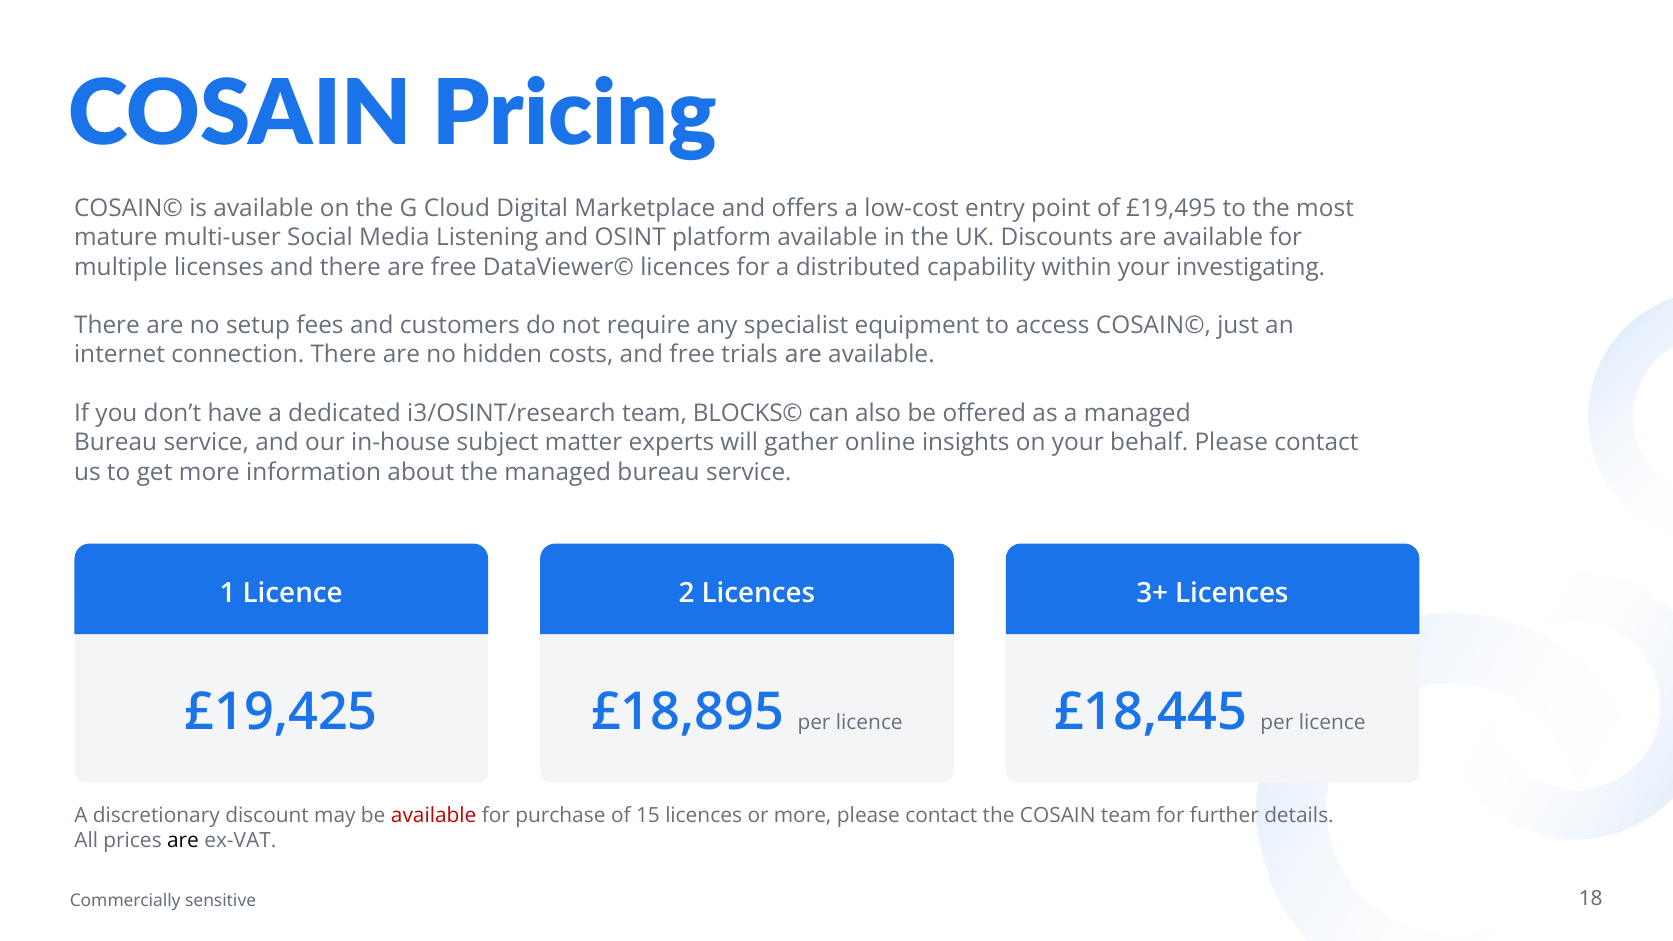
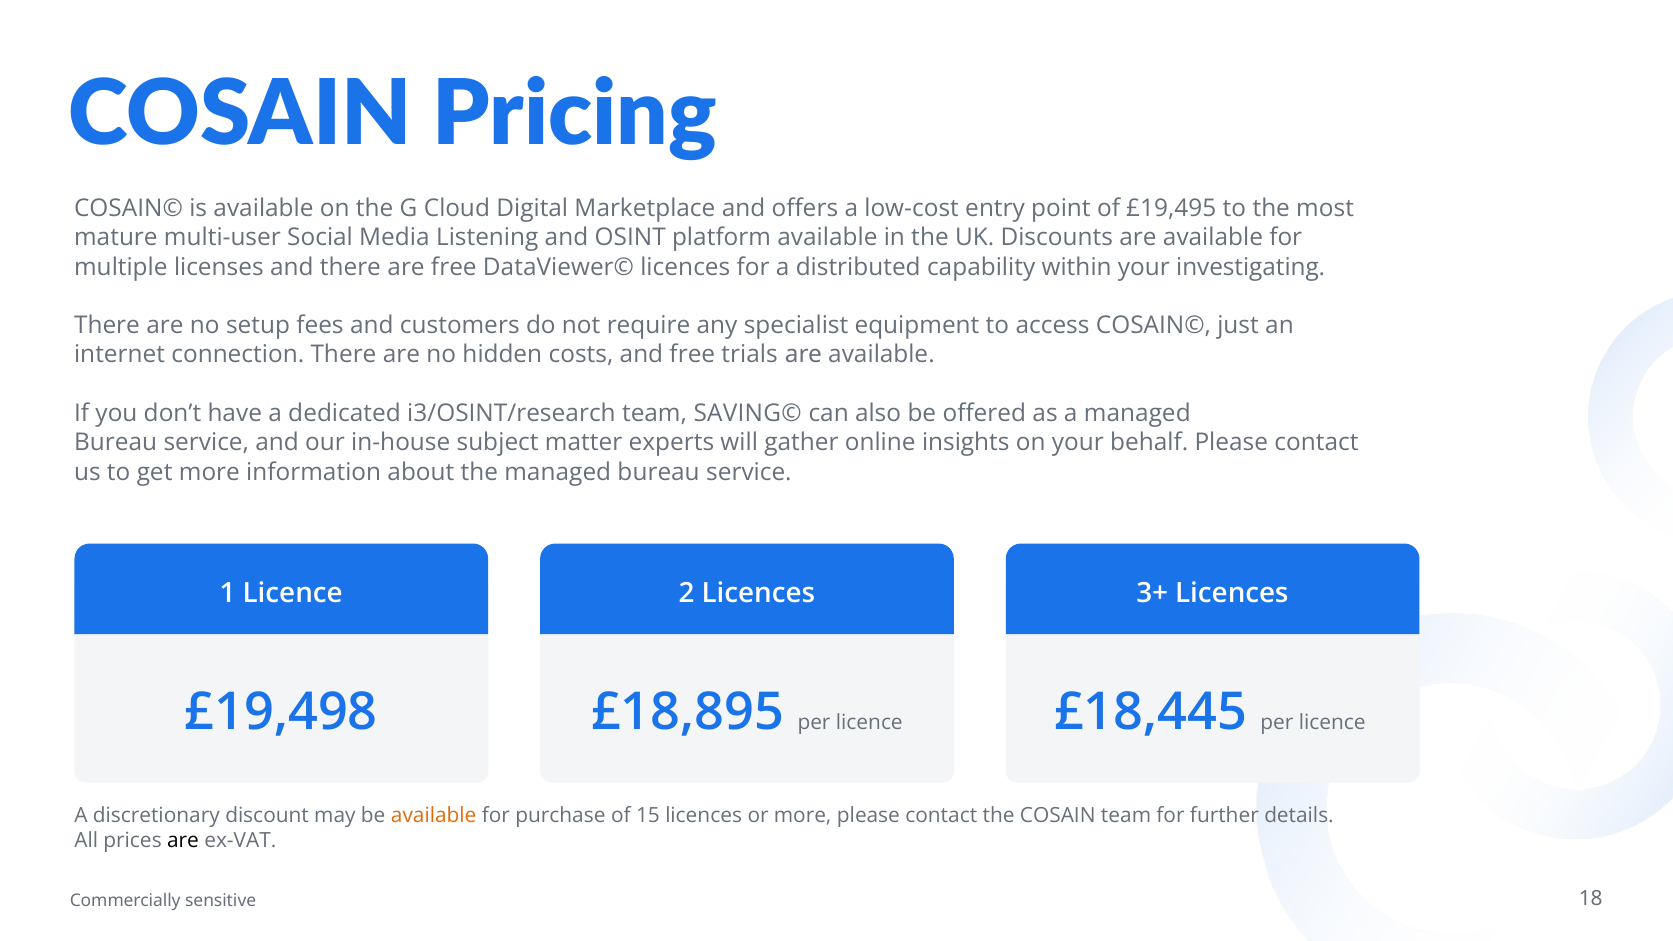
BLOCKS©: BLOCKS© -> SAVING©
£19,425: £19,425 -> £19,498
available at (434, 816) colour: red -> orange
